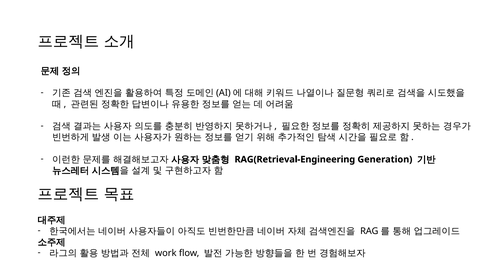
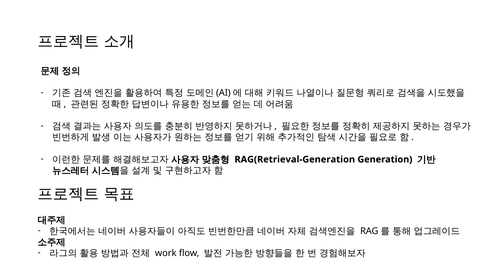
RAG(Retrieval-Engineering: RAG(Retrieval-Engineering -> RAG(Retrieval-Generation
